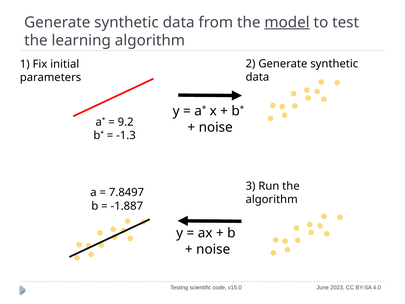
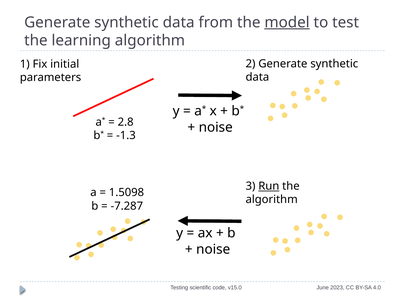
9.2: 9.2 -> 2.8
Run underline: none -> present
7.8497: 7.8497 -> 1.5098
-1.887: -1.887 -> -7.287
